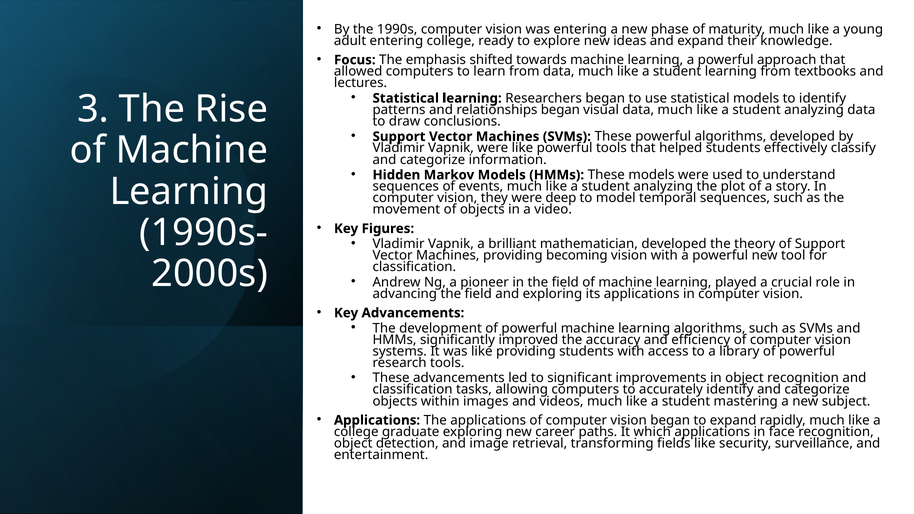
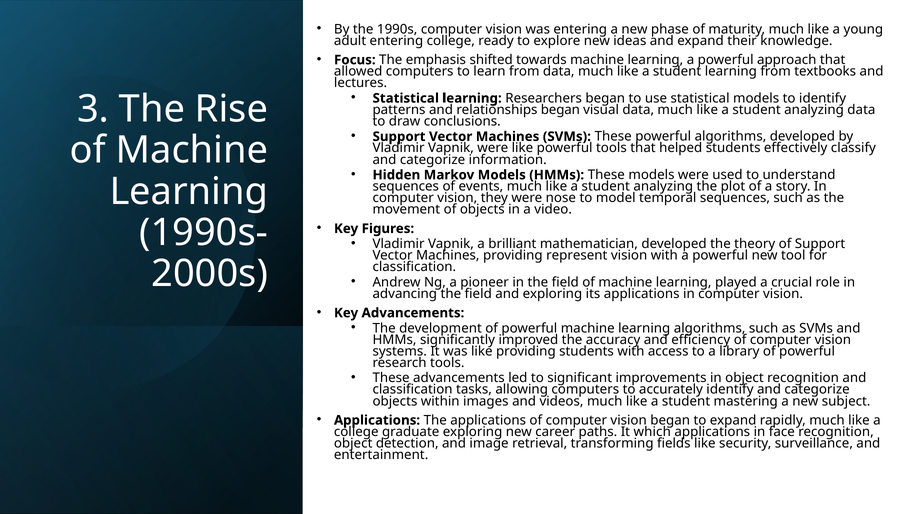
deep: deep -> nose
becoming: becoming -> represent
